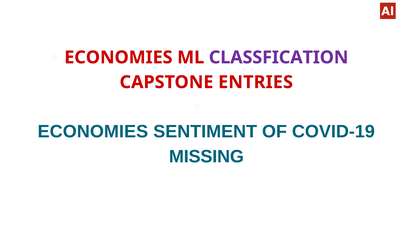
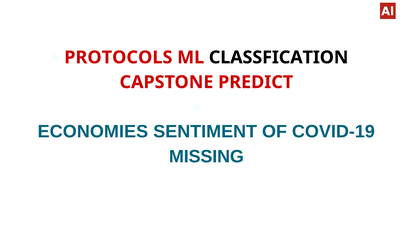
ECONOMIES at (118, 57): ECONOMIES -> PROTOCOLS
CLASSFICATION colour: purple -> black
ENTRIES: ENTRIES -> PREDICT
